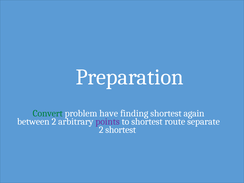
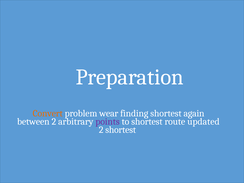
Convert colour: green -> orange
have: have -> wear
separate: separate -> updated
